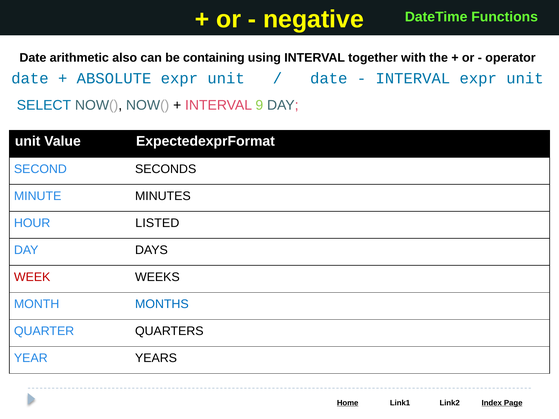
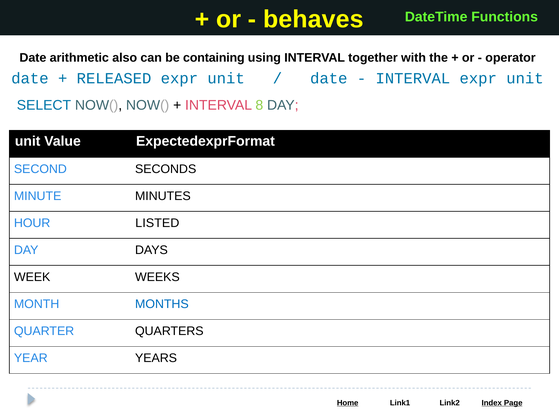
negative: negative -> behaves
ABSOLUTE: ABSOLUTE -> RELEASED
9: 9 -> 8
WEEK colour: red -> black
